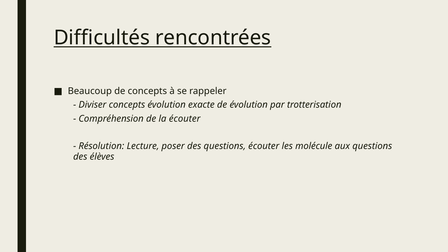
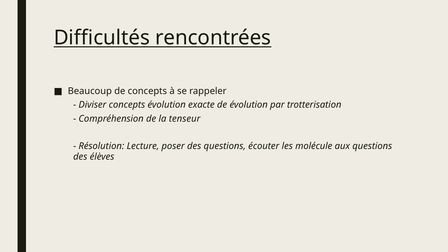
la écouter: écouter -> tenseur
